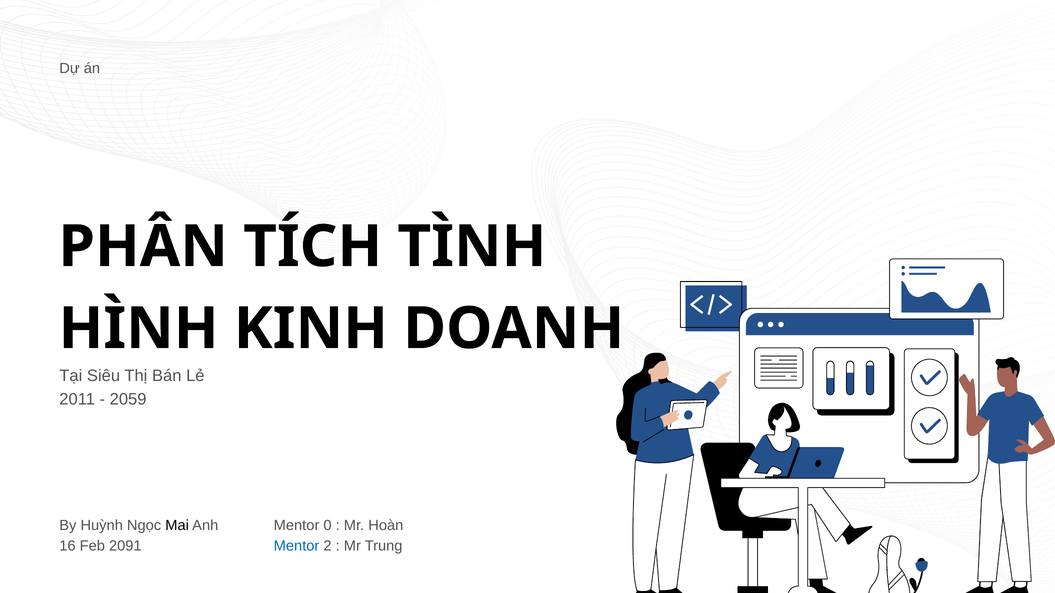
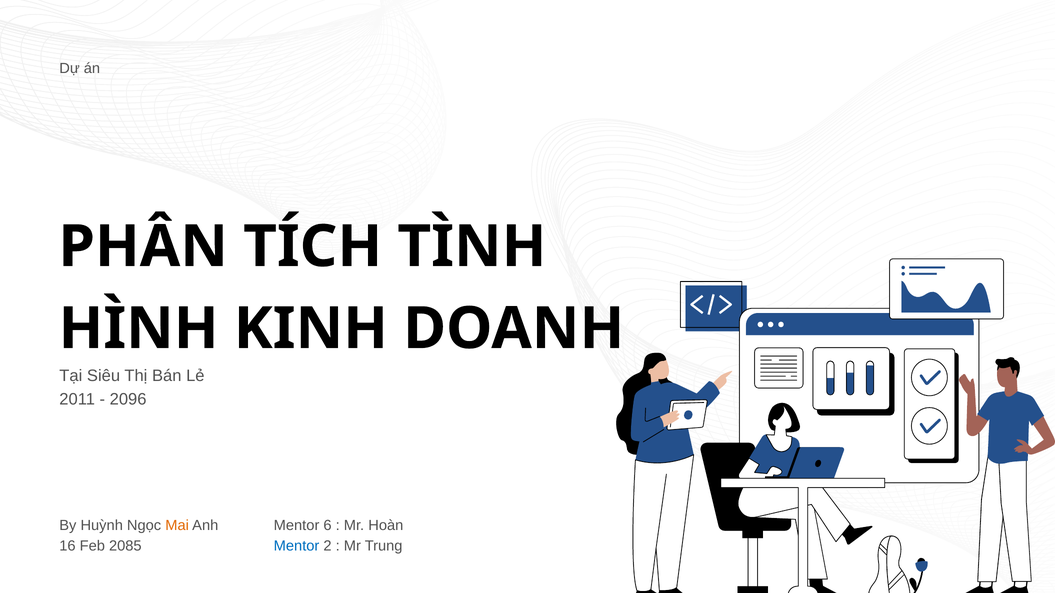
2059: 2059 -> 2096
Mai colour: black -> orange
0: 0 -> 6
2091: 2091 -> 2085
